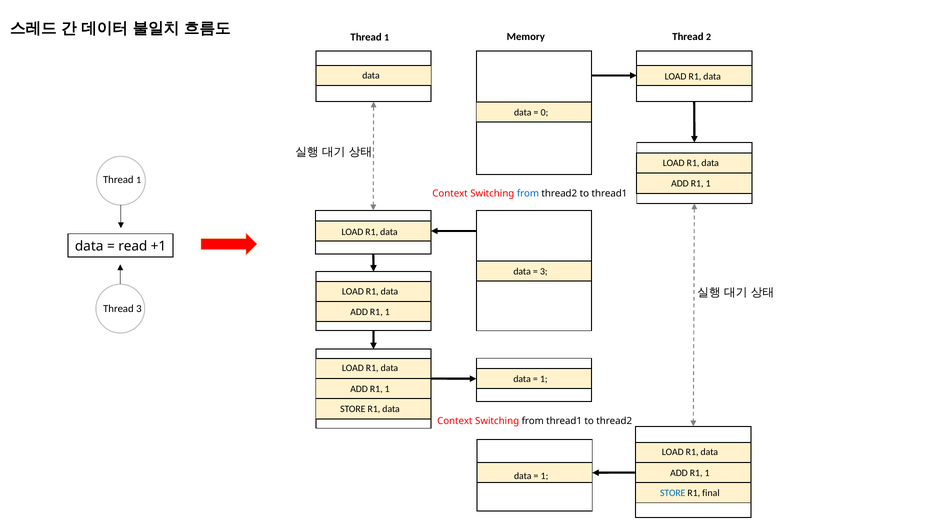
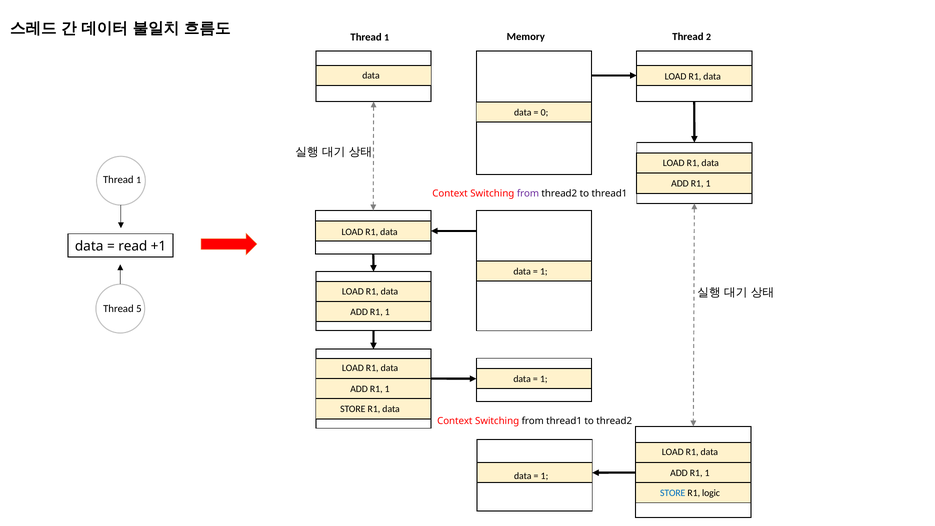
from at (528, 193) colour: blue -> purple
3 at (544, 271): 3 -> 1
Thread 3: 3 -> 5
final: final -> logic
